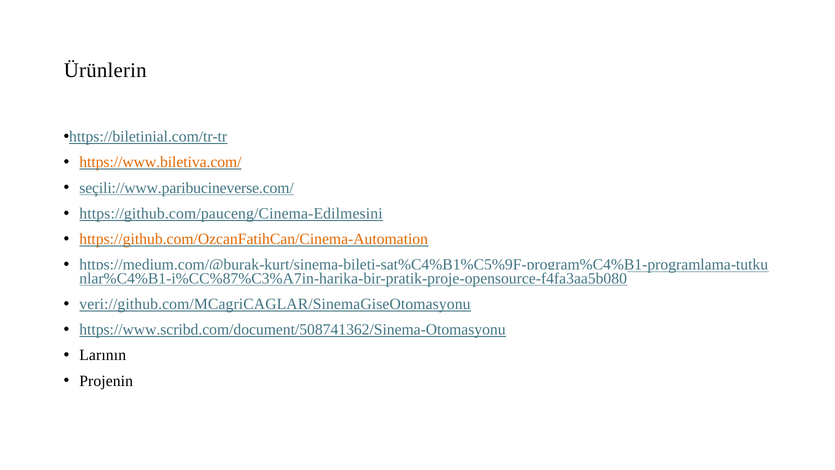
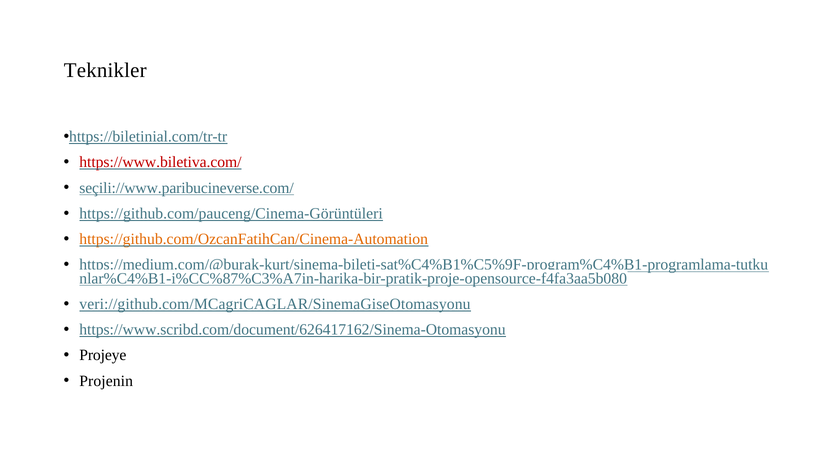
Ürünlerin: Ürünlerin -> Teknikler
https://www.biletiva.com/ colour: orange -> red
https://github.com/pauceng/Cinema-Edilmesini: https://github.com/pauceng/Cinema-Edilmesini -> https://github.com/pauceng/Cinema-Görüntüleri
https://www.scribd.com/document/508741362/Sinema-Otomasyonu: https://www.scribd.com/document/508741362/Sinema-Otomasyonu -> https://www.scribd.com/document/626417162/Sinema-Otomasyonu
Larının: Larının -> Projeye
